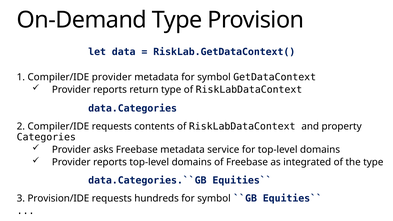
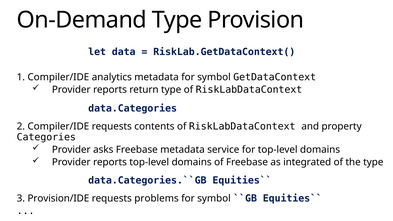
Compiler/IDE provider: provider -> analytics
hundreds: hundreds -> problems
